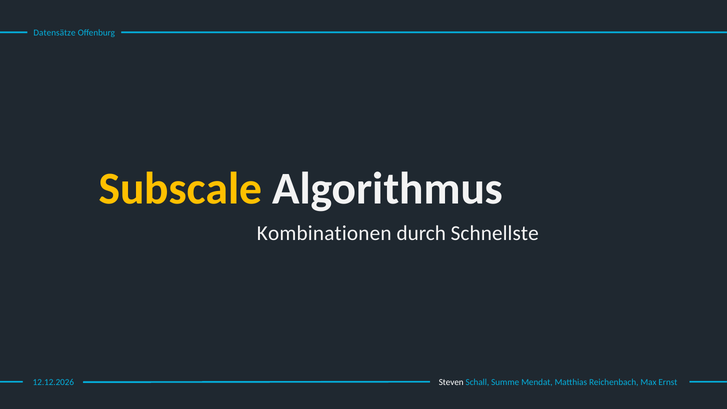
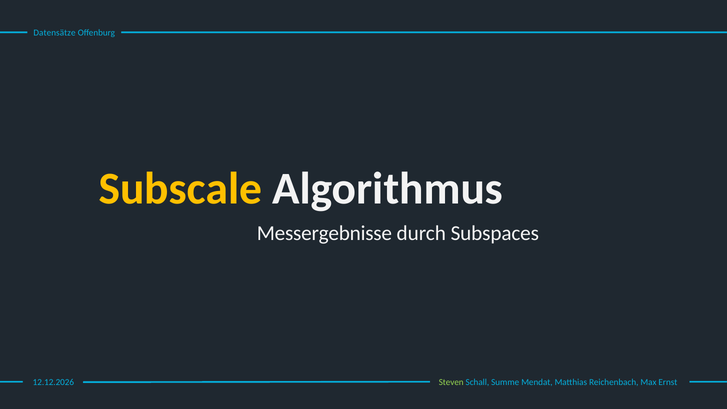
Kombinationen: Kombinationen -> Messergebnisse
Schnellste: Schnellste -> Subspaces
Steven colour: white -> light green
